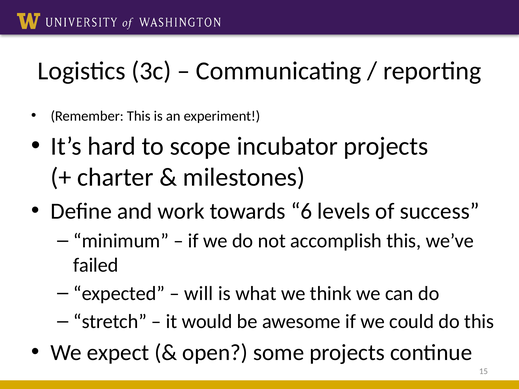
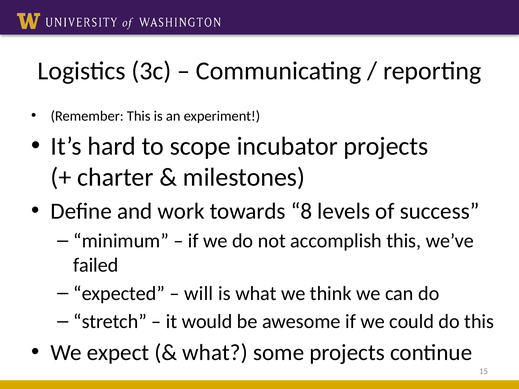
6: 6 -> 8
open at (215, 353): open -> what
